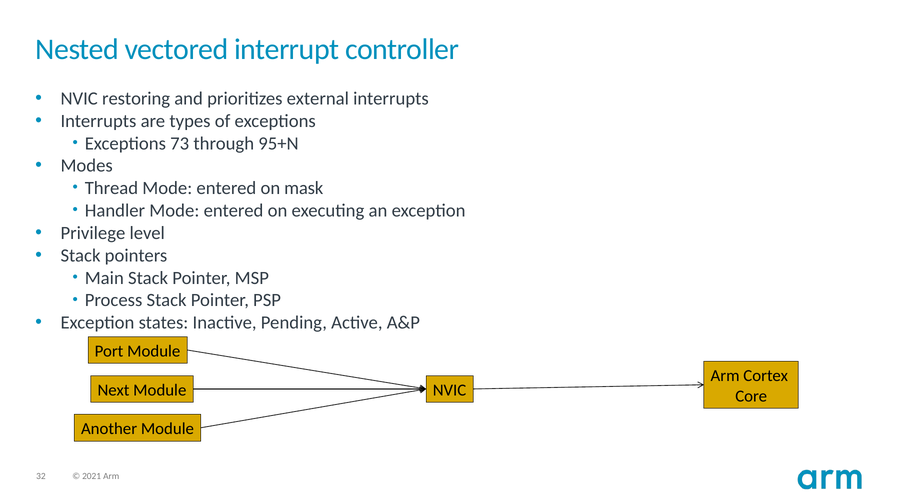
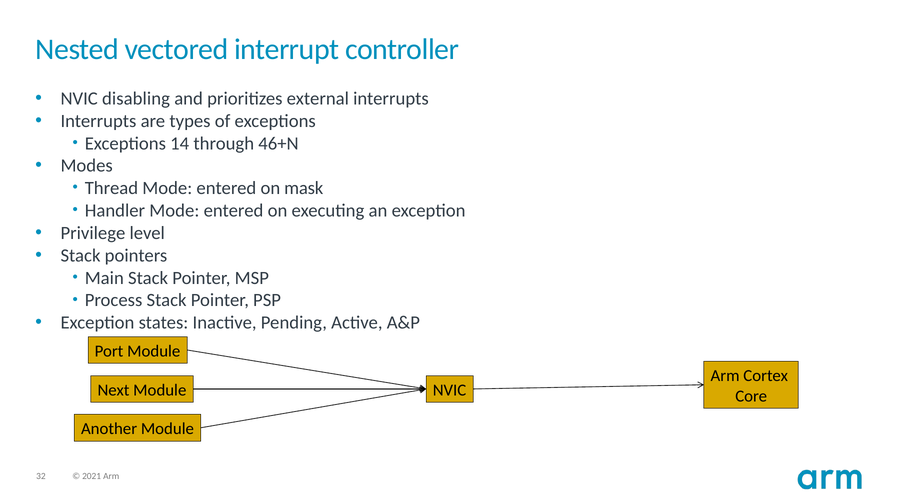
restoring: restoring -> disabling
73: 73 -> 14
95+N: 95+N -> 46+N
